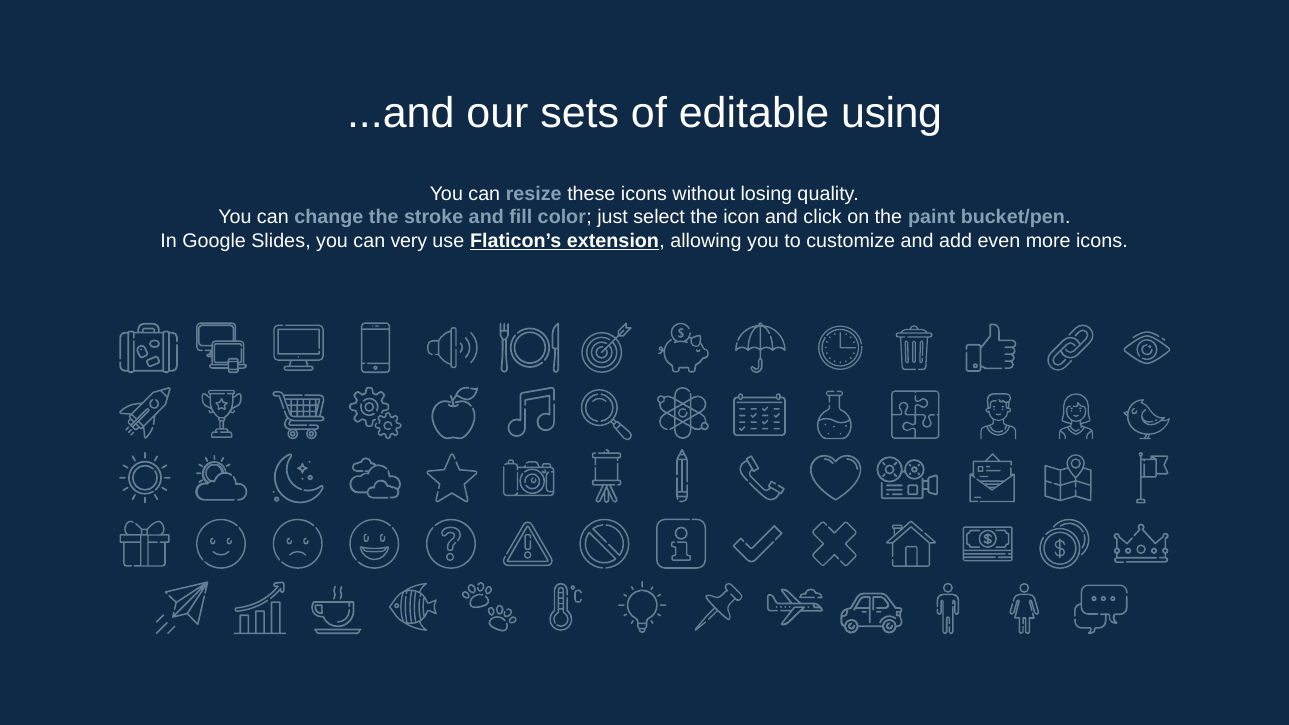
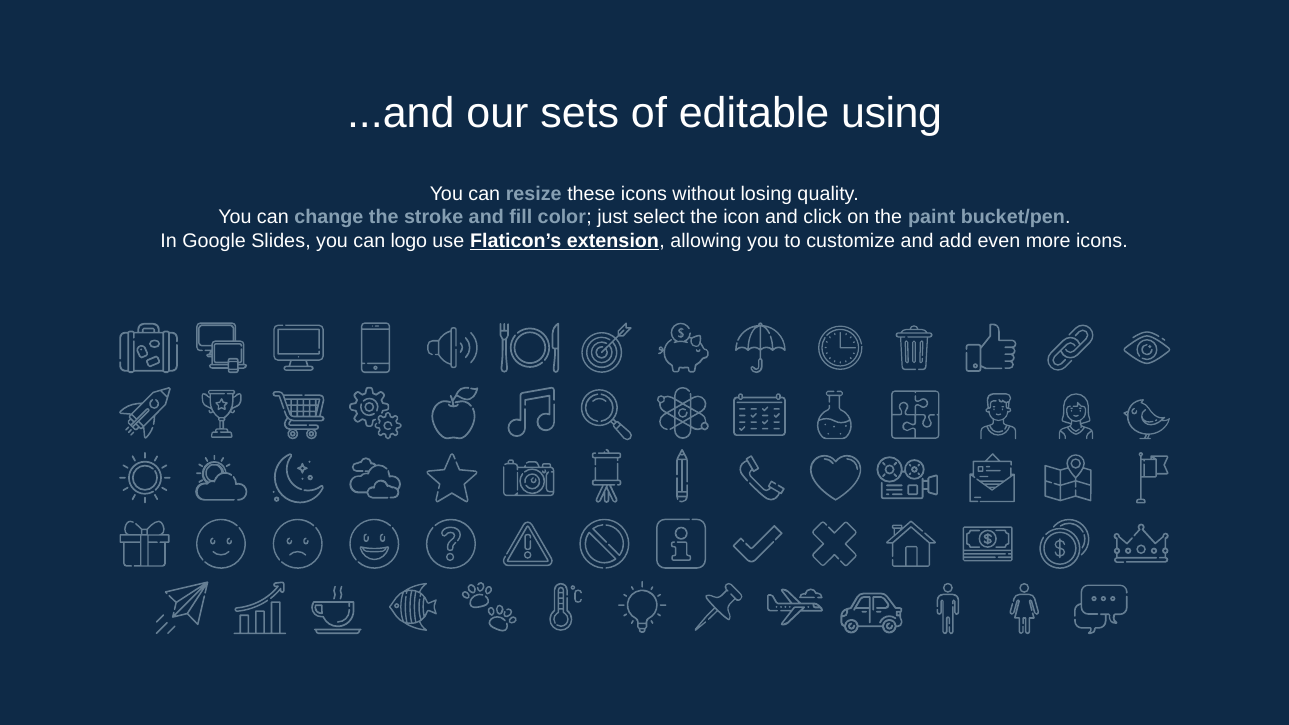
very: very -> logo
